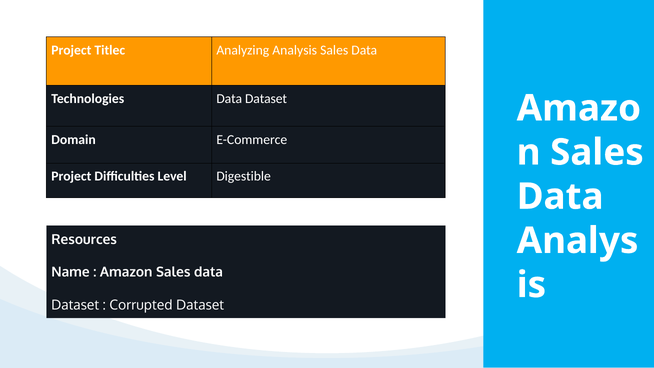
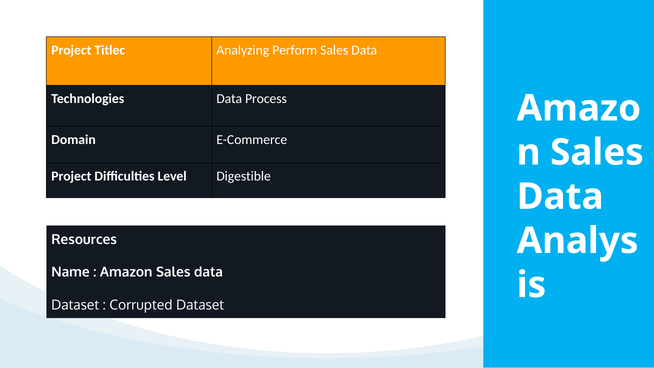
Analysis: Analysis -> Perform
Technologies Data Dataset: Dataset -> Process
